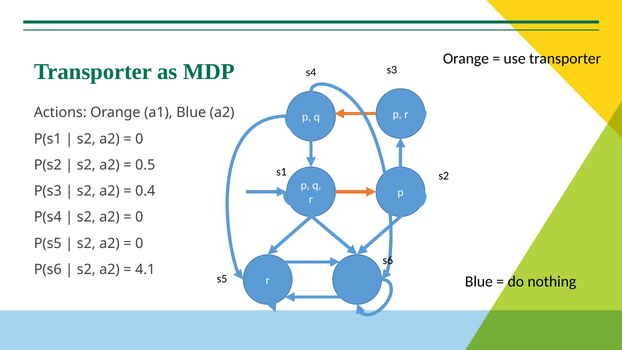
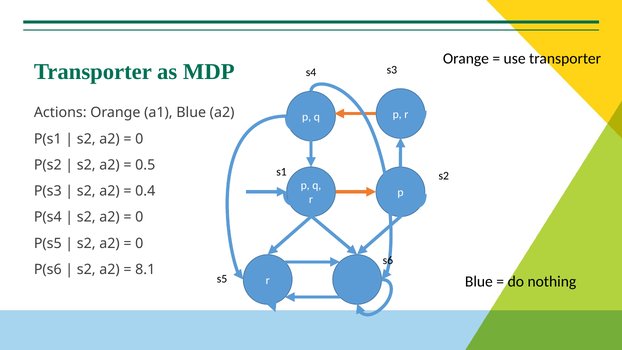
4.1: 4.1 -> 8.1
